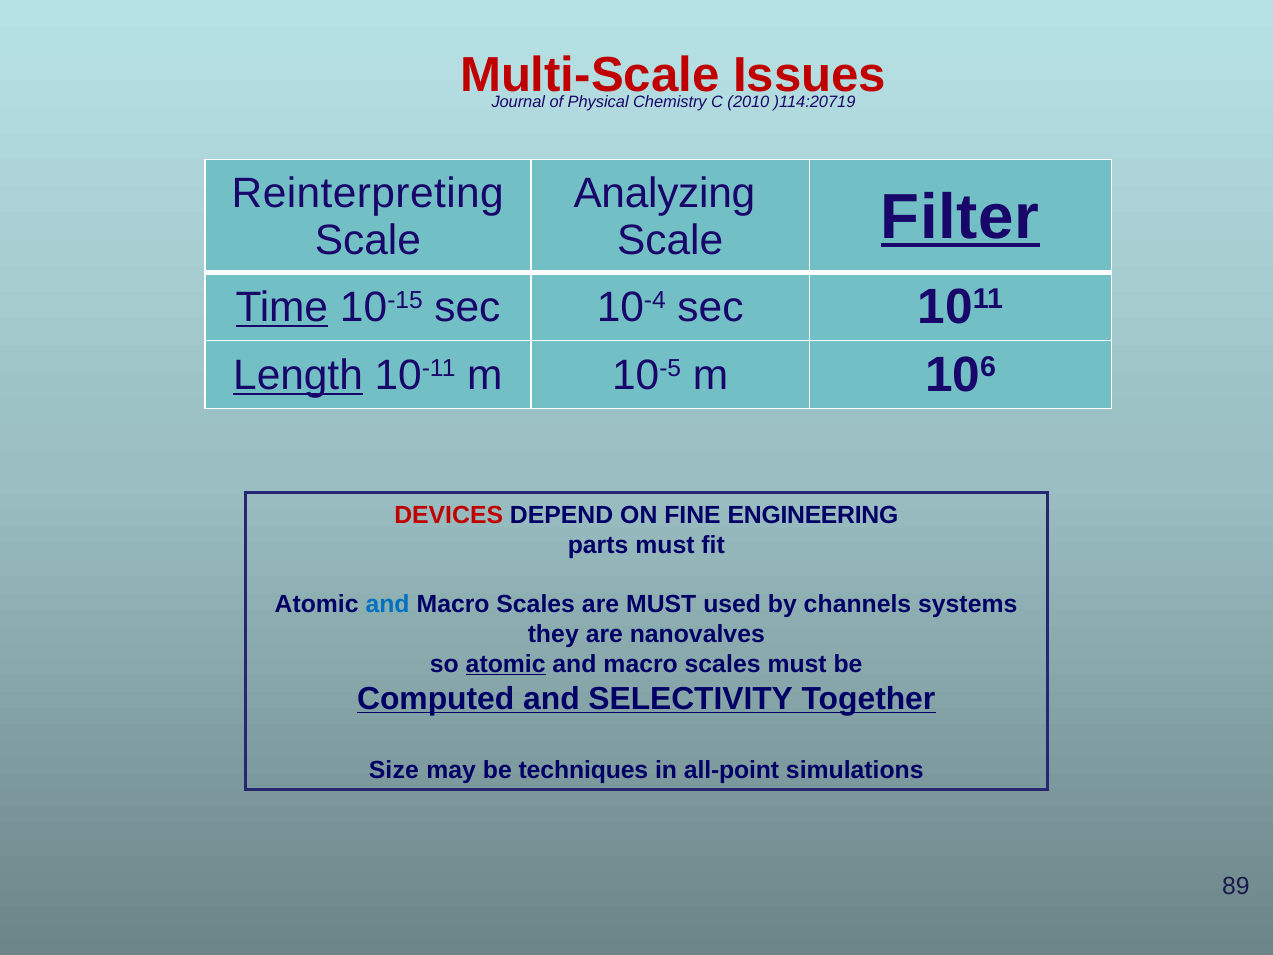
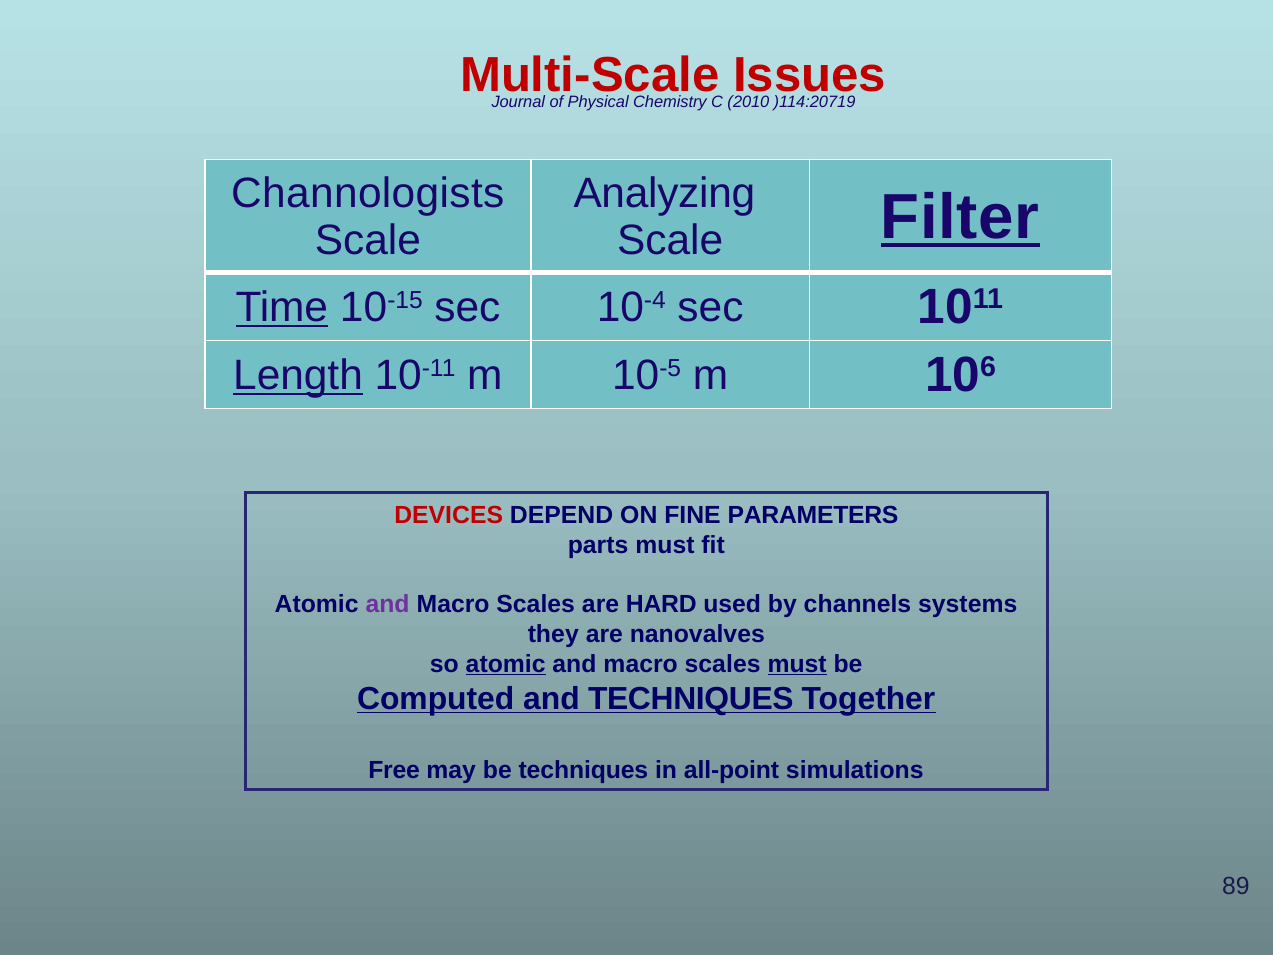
Reinterpreting: Reinterpreting -> Channologists
ENGINEERING: ENGINEERING -> PARAMETERS
and at (388, 604) colour: blue -> purple
are MUST: MUST -> HARD
must at (797, 664) underline: none -> present
and SELECTIVITY: SELECTIVITY -> TECHNIQUES
Size: Size -> Free
